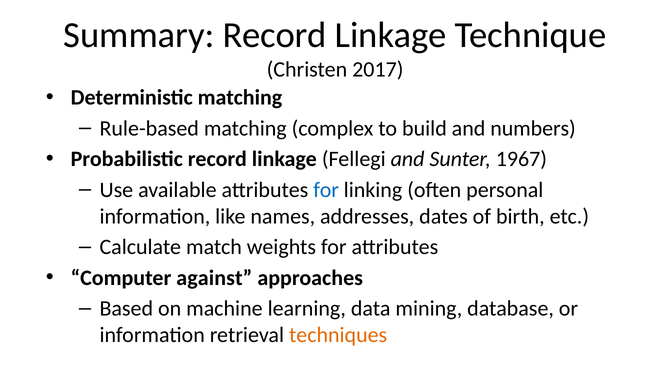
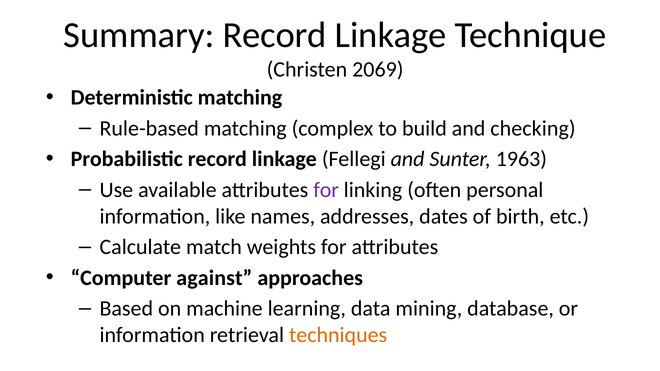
2017: 2017 -> 2069
numbers: numbers -> checking
1967: 1967 -> 1963
for at (326, 190) colour: blue -> purple
